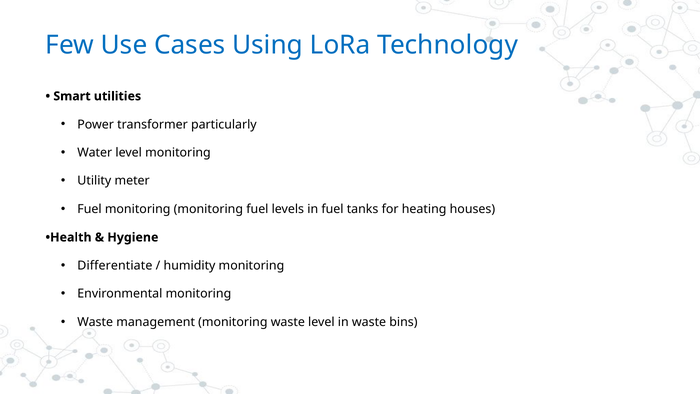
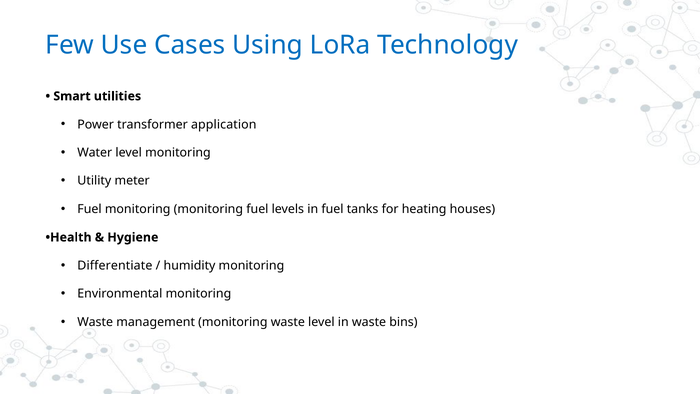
particularly: particularly -> application
